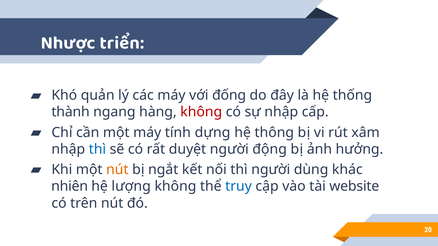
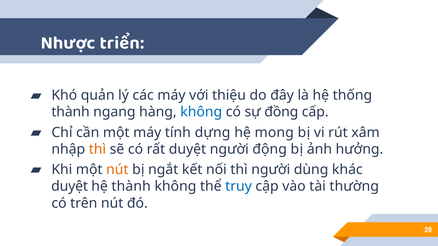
đống: đống -> thiệu
không at (201, 112) colour: red -> blue
sự nhập: nhập -> đồng
thông: thông -> mong
thì at (97, 149) colour: blue -> orange
nhiên at (70, 187): nhiên -> duyệt
hệ lượng: lượng -> thành
website: website -> thường
